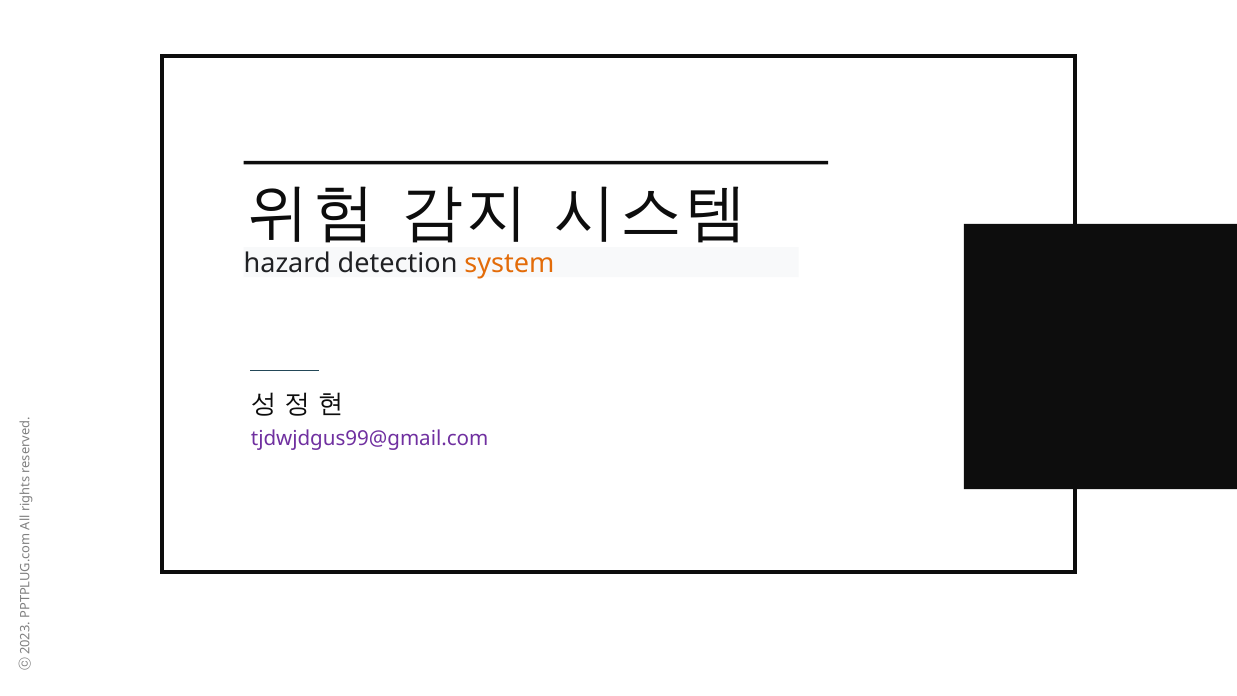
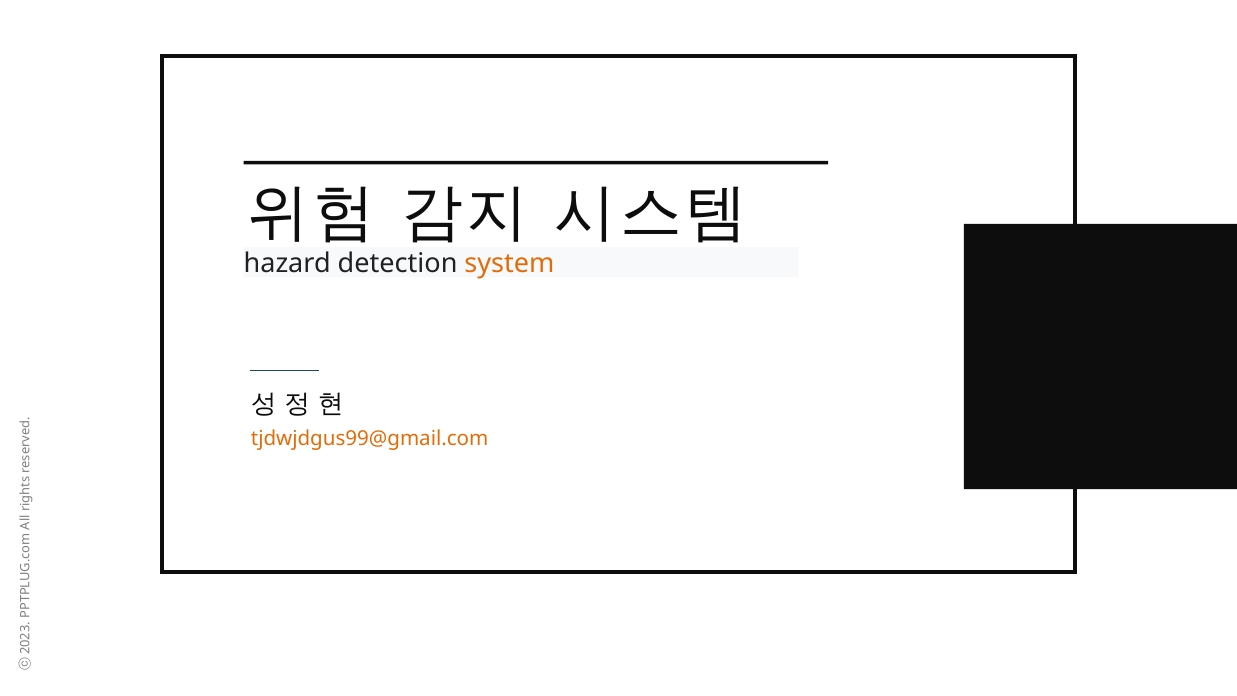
tjdwjdgus99@gmail.com colour: purple -> orange
